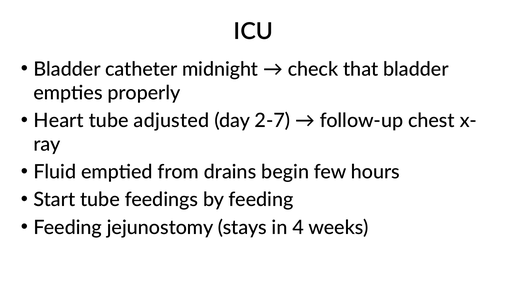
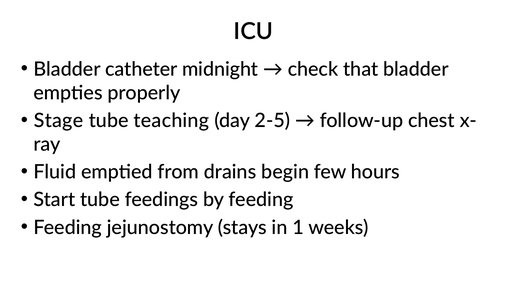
Heart: Heart -> Stage
adjusted: adjusted -> teaching
2-7: 2-7 -> 2-5
4: 4 -> 1
